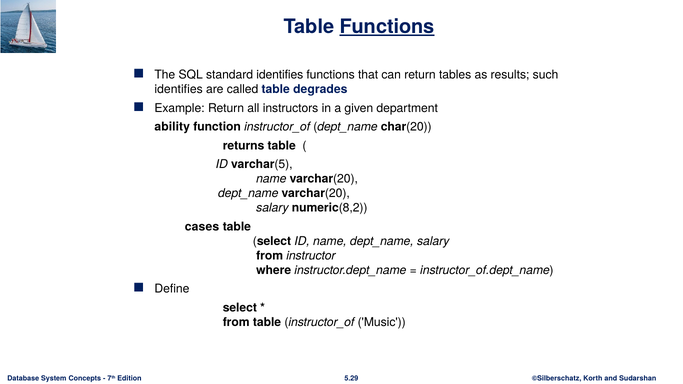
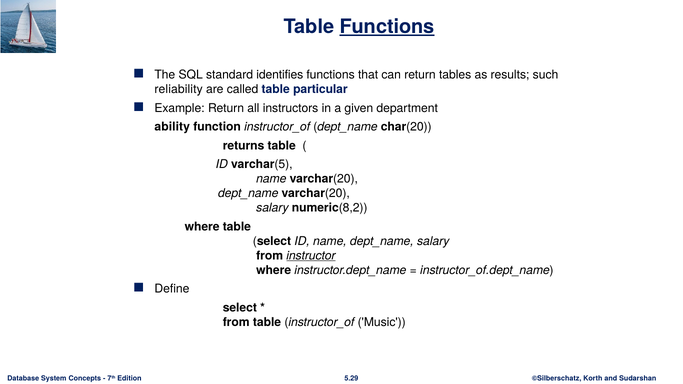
identifies at (179, 89): identifies -> reliability
degrades: degrades -> particular
cases at (202, 227): cases -> where
instructor underline: none -> present
